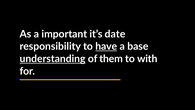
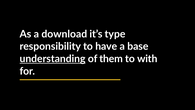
important: important -> download
date: date -> type
have underline: present -> none
